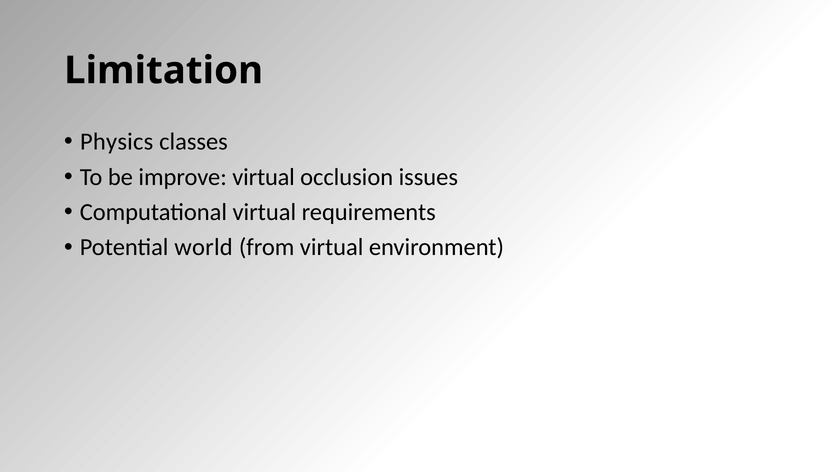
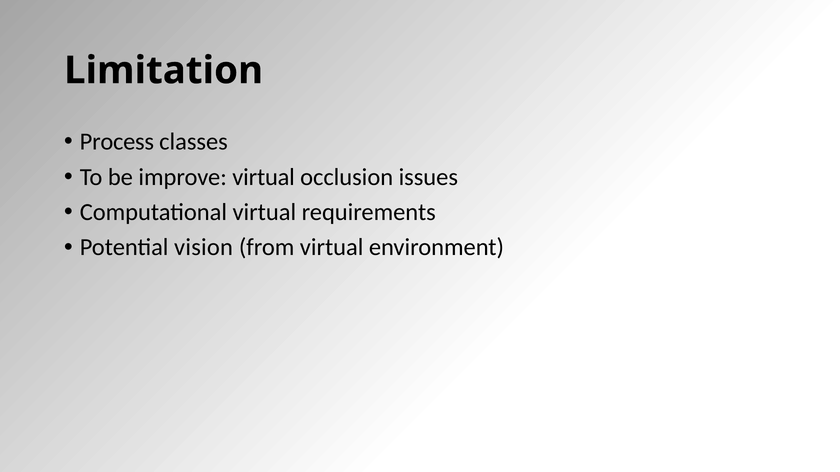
Physics: Physics -> Process
world: world -> vision
